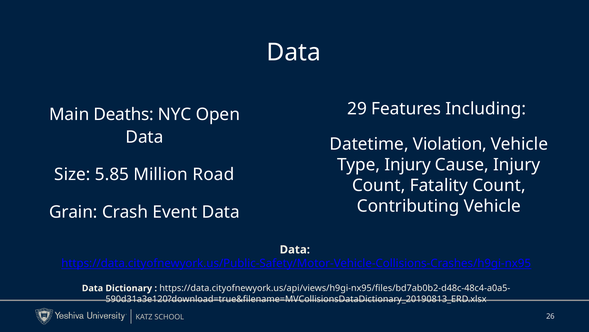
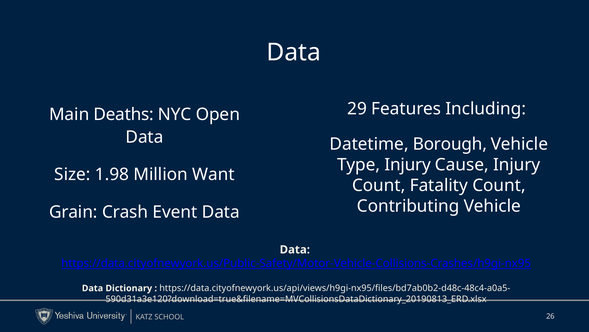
Violation: Violation -> Borough
5.85: 5.85 -> 1.98
Road: Road -> Want
